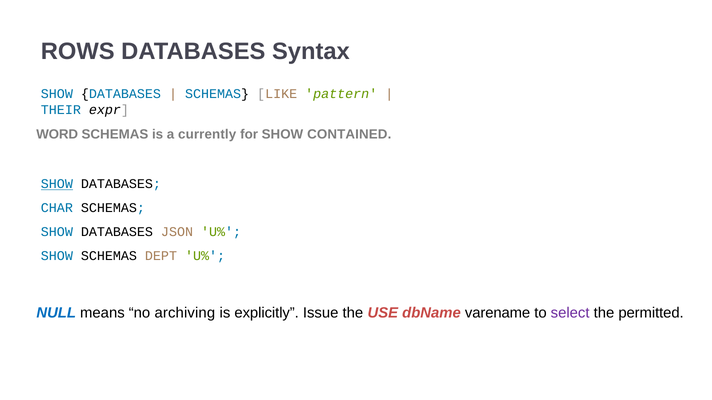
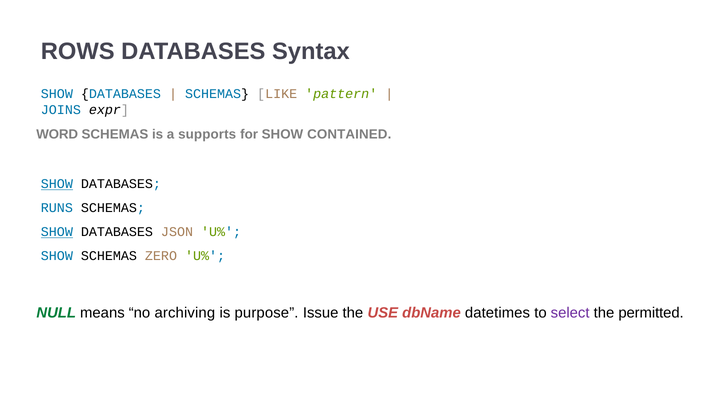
THEIR: THEIR -> JOINS
currently: currently -> supports
CHAR: CHAR -> RUNS
SHOW at (57, 232) underline: none -> present
DEPT: DEPT -> ZERO
NULL colour: blue -> green
explicitly: explicitly -> purpose
varename: varename -> datetimes
